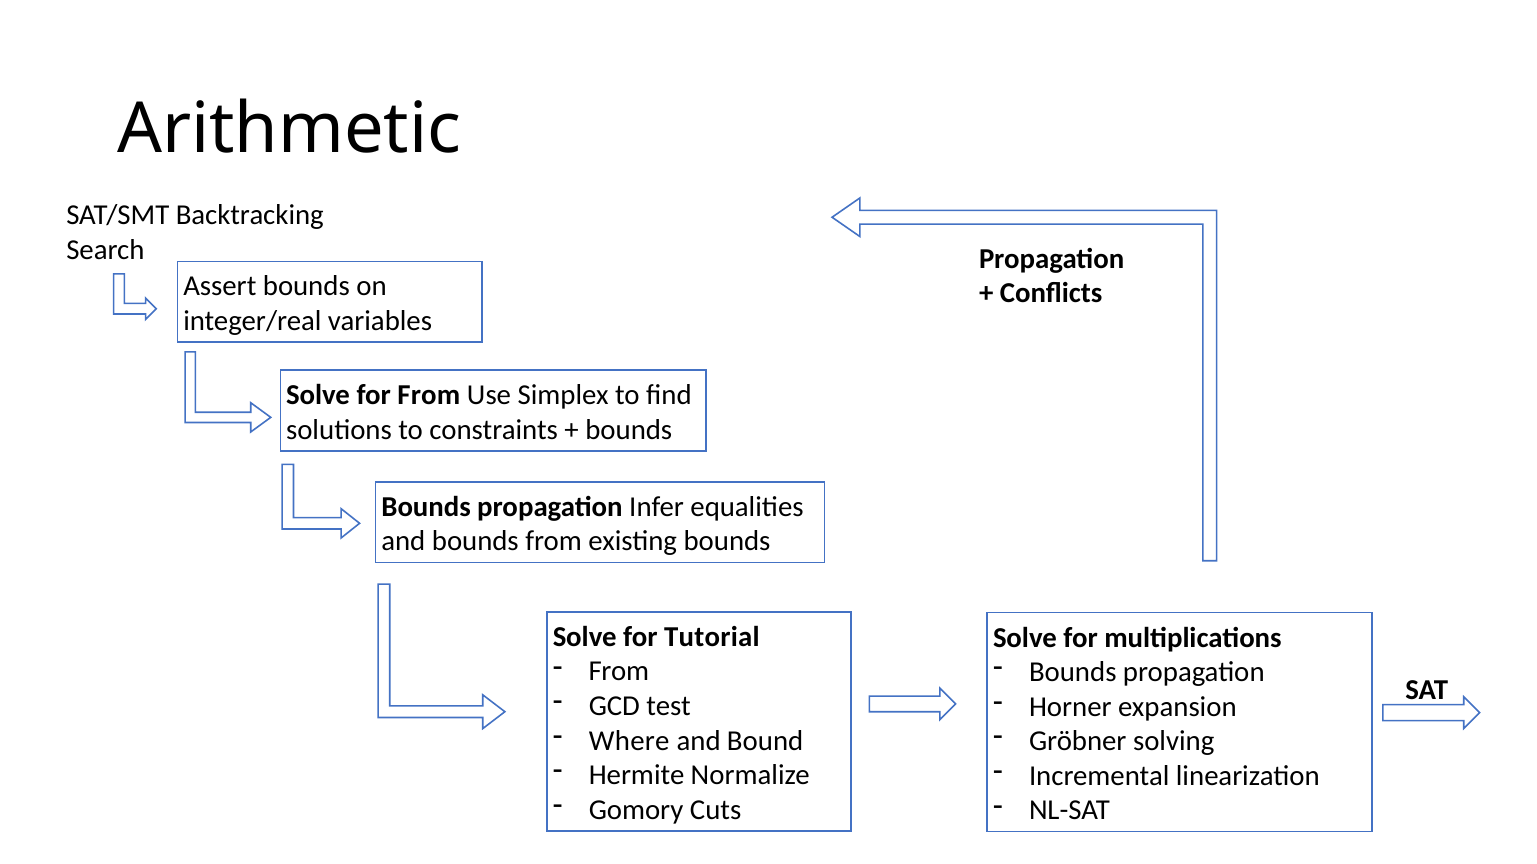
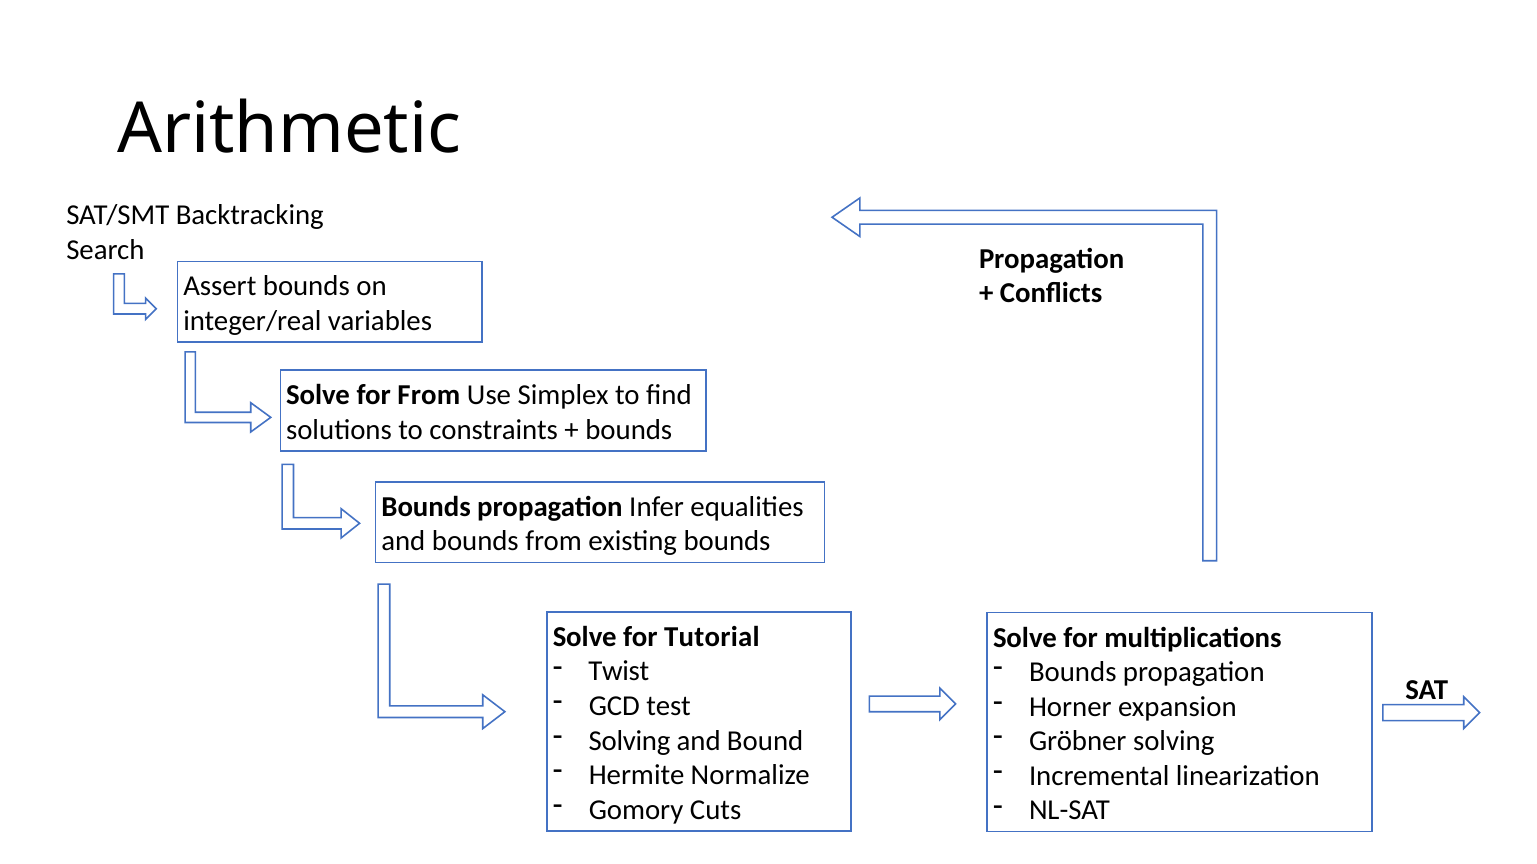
From at (619, 672): From -> Twist
Where at (629, 741): Where -> Solving
